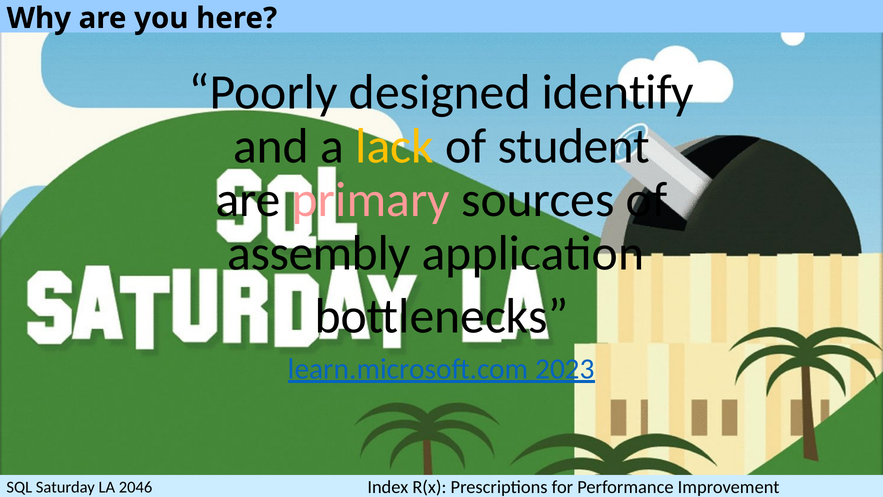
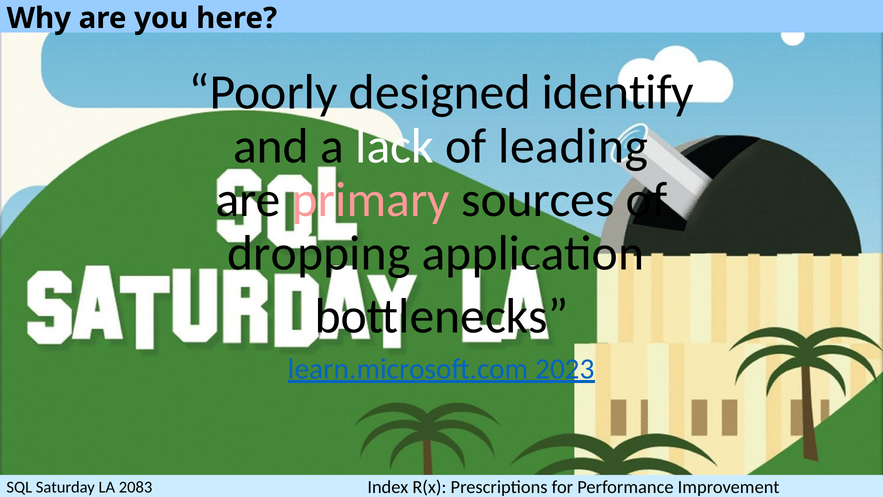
lack colour: yellow -> white
student: student -> leading
assembly: assembly -> dropping
2046: 2046 -> 2083
